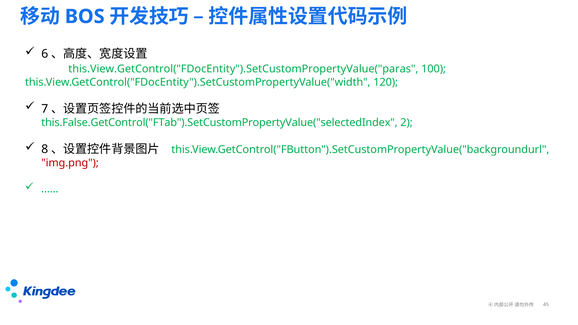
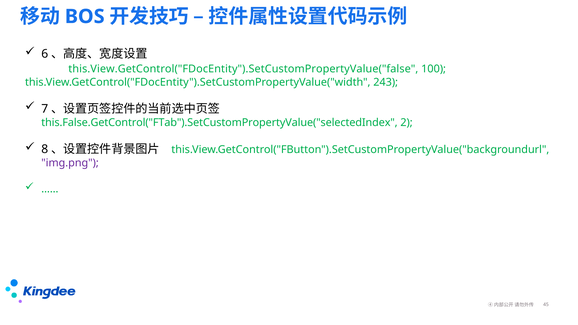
this.View.GetControl("FDocEntity").SetCustomPropertyValue("paras: this.View.GetControl("FDocEntity").SetCustomPropertyValue("paras -> this.View.GetControl("FDocEntity").SetCustomPropertyValue("false
120: 120 -> 243
img.png colour: red -> purple
